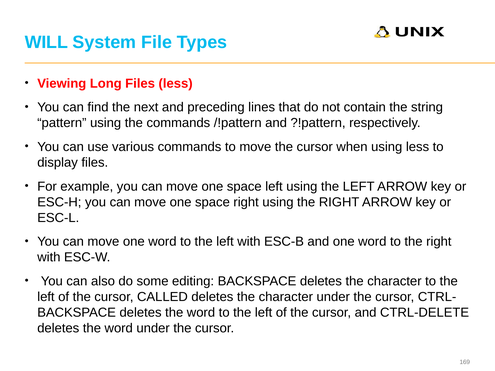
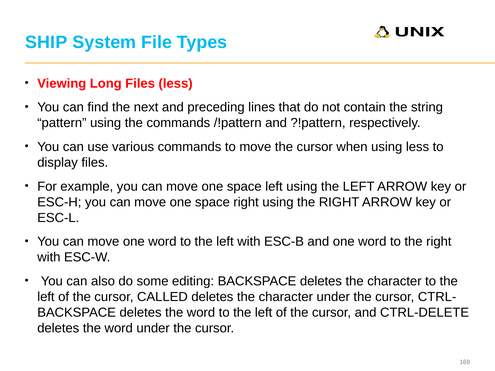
WILL: WILL -> SHIP
